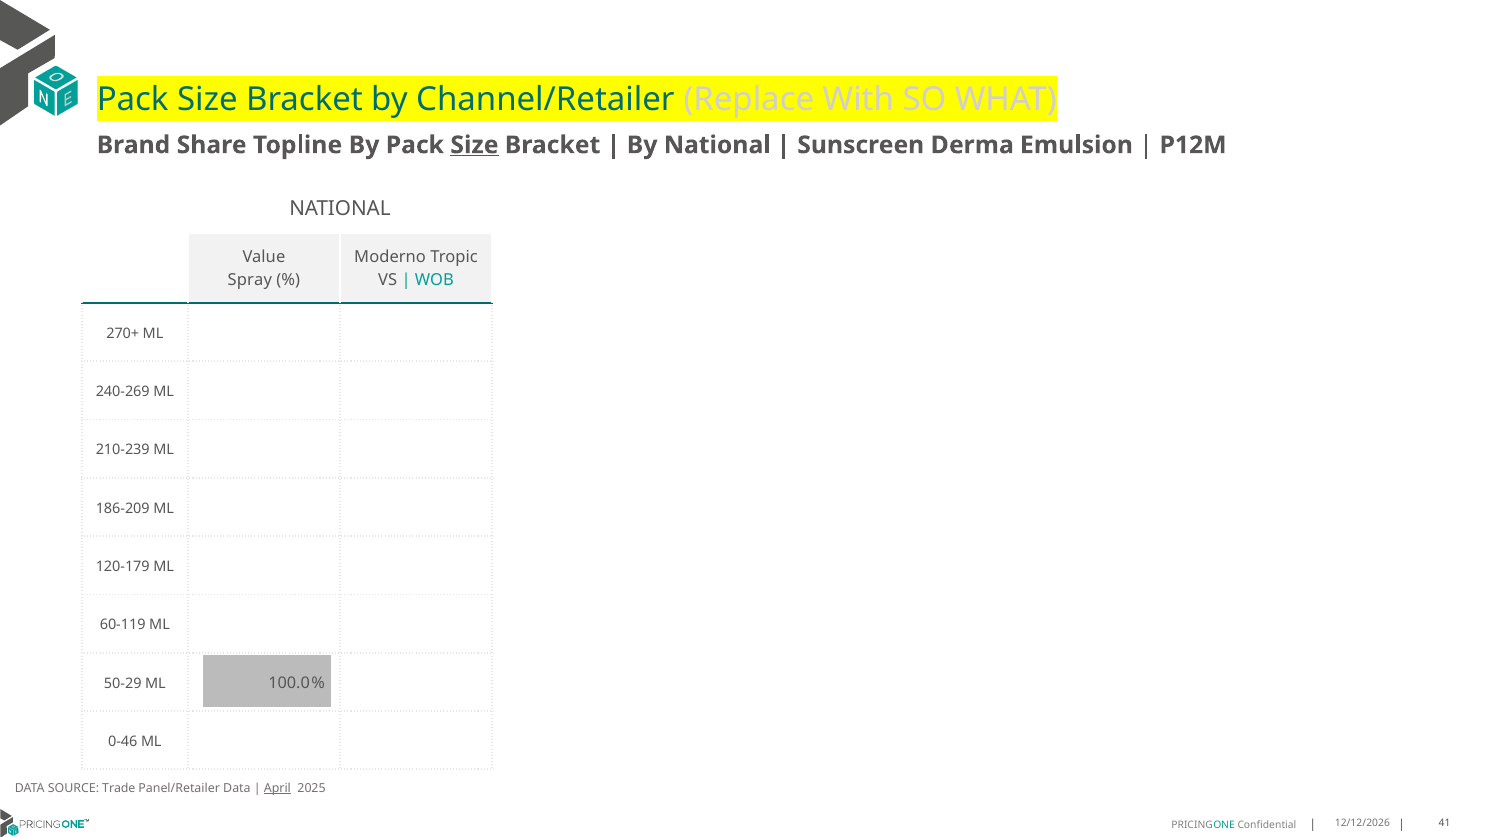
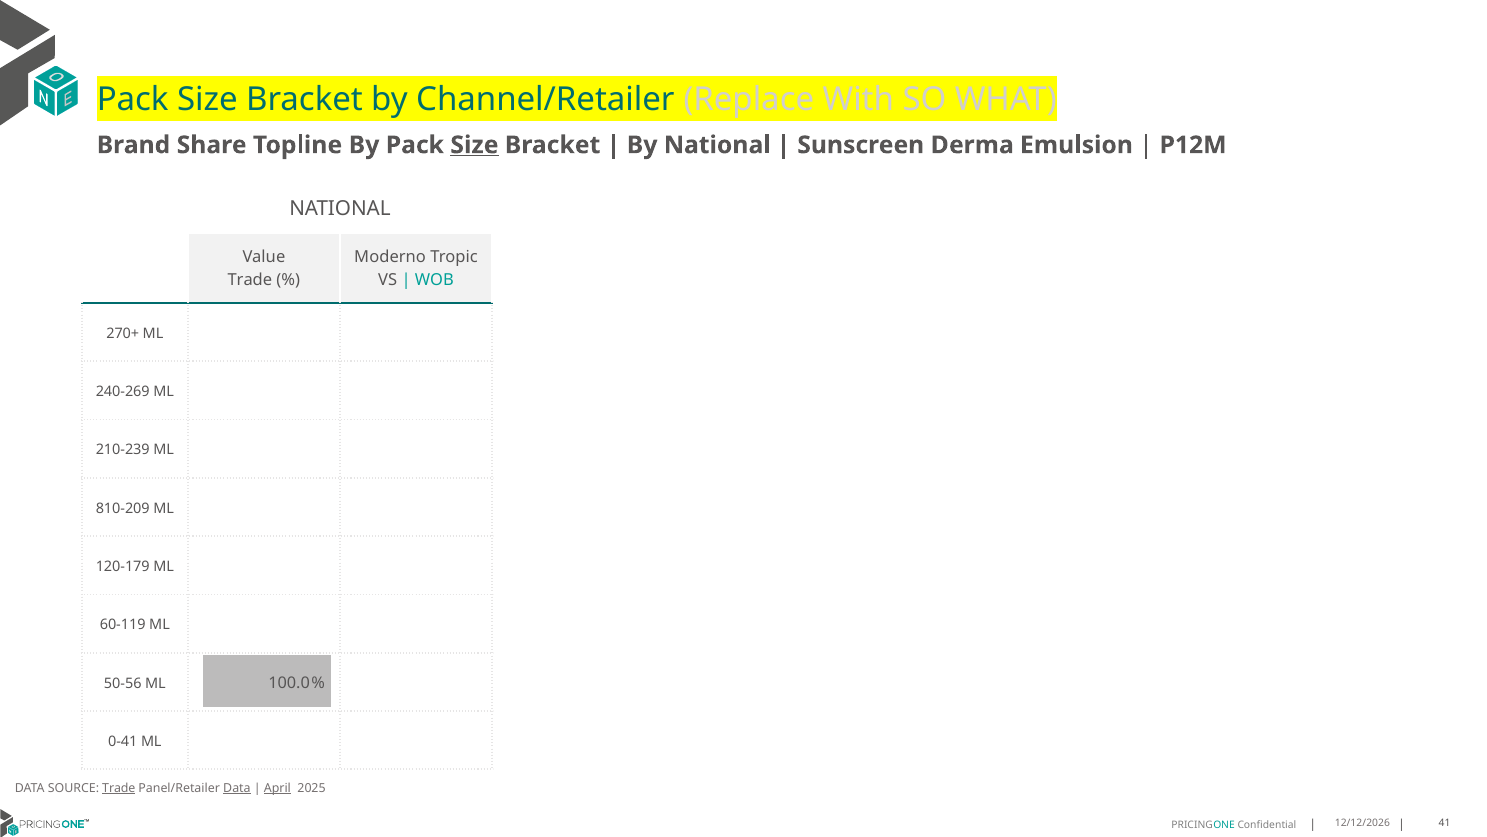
Spray at (250, 280): Spray -> Trade
186-209: 186-209 -> 810-209
50-29: 50-29 -> 50-56
0-46: 0-46 -> 0-41
Trade at (119, 788) underline: none -> present
Data at (237, 788) underline: none -> present
